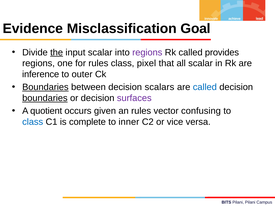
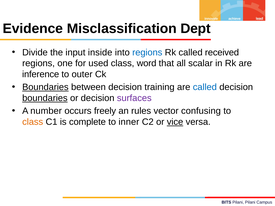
Goal: Goal -> Dept
the underline: present -> none
input scalar: scalar -> inside
regions at (147, 52) colour: purple -> blue
provides: provides -> received
for rules: rules -> used
pixel: pixel -> word
scalars: scalars -> training
quotient: quotient -> number
given: given -> freely
class at (33, 122) colour: blue -> orange
vice underline: none -> present
